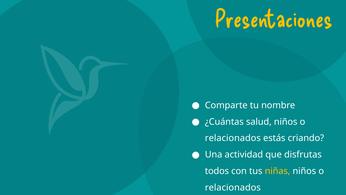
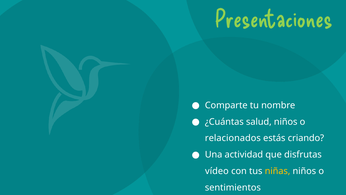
Presentaciones colour: yellow -> light green
todos: todos -> vídeo
relacionados at (233, 187): relacionados -> sentimientos
